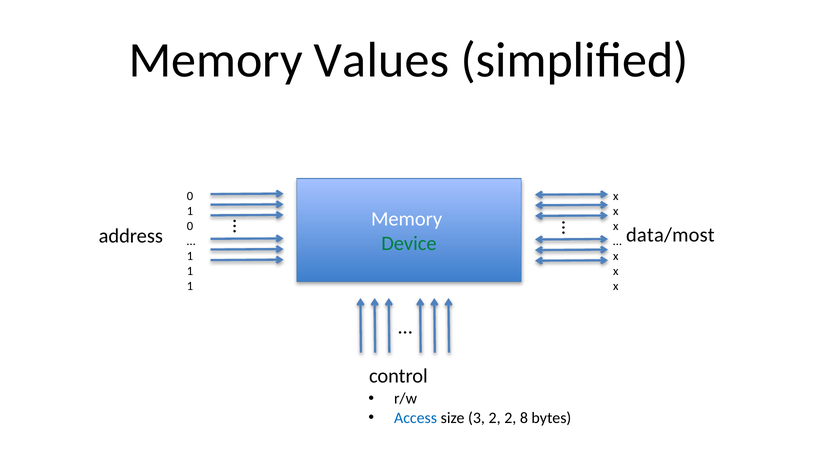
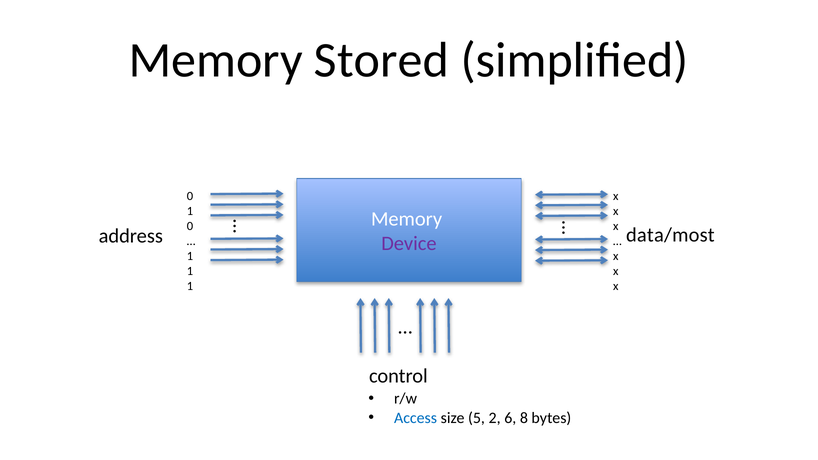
Values: Values -> Stored
Device colour: green -> purple
3: 3 -> 5
2 2: 2 -> 6
